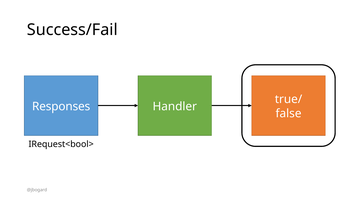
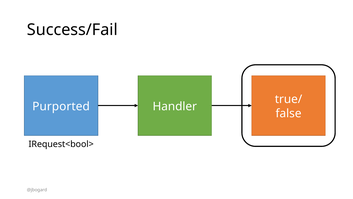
Responses: Responses -> Purported
